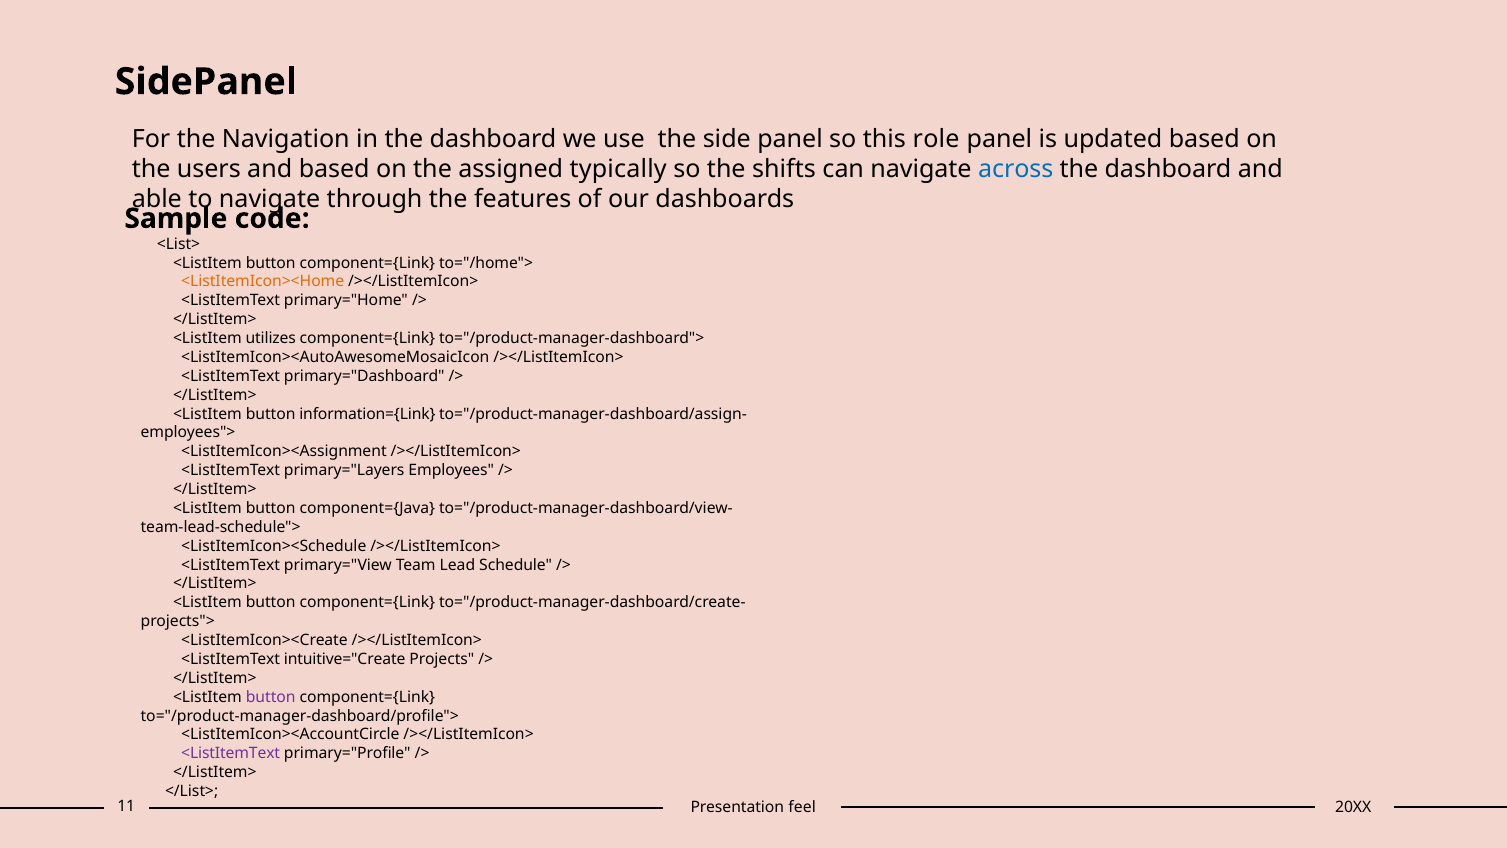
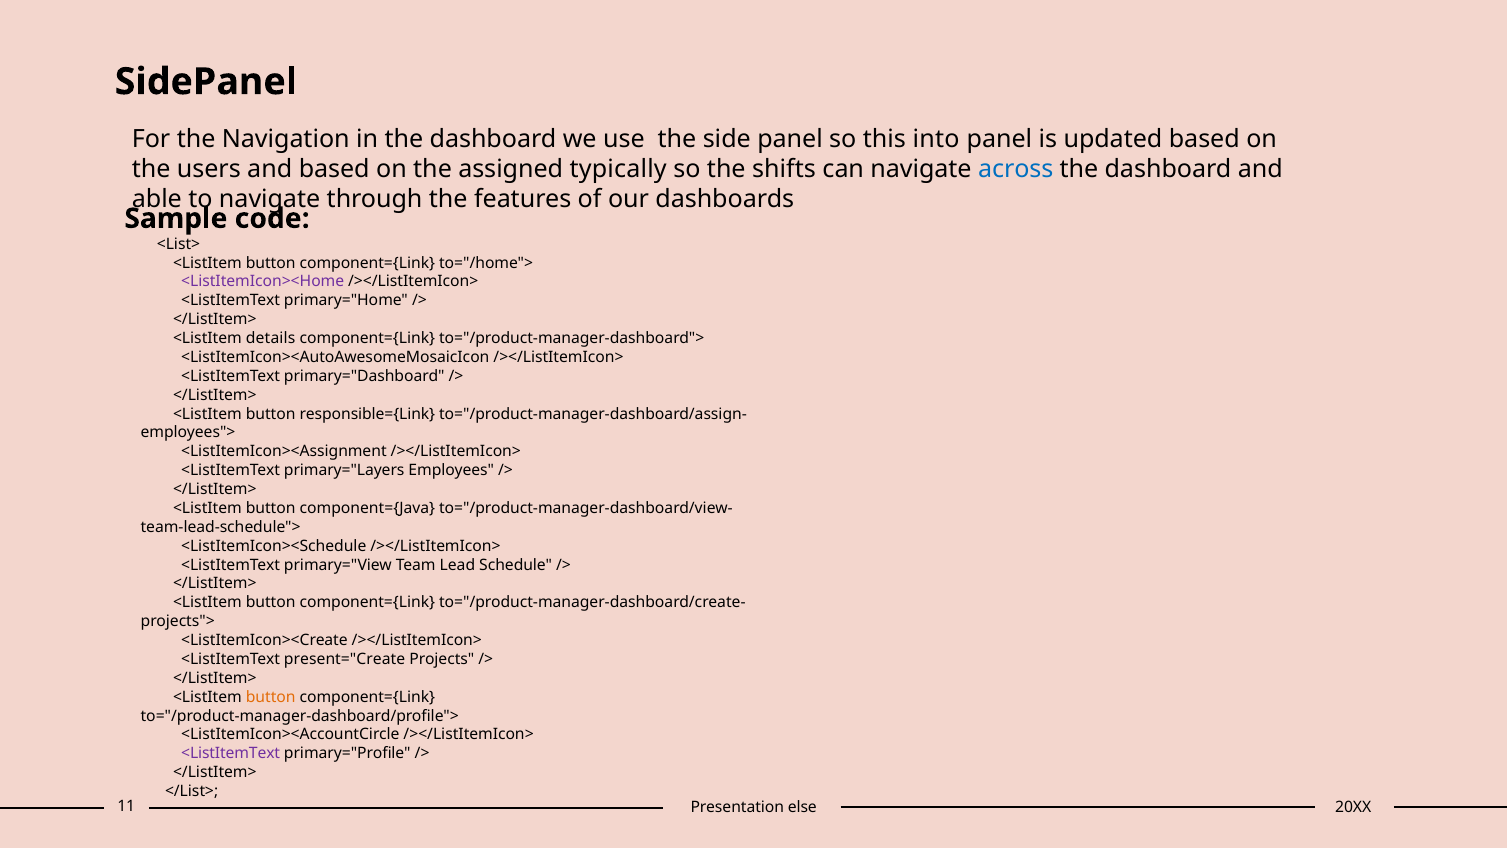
role: role -> into
<ListItemIcon><Home colour: orange -> purple
utilizes: utilizes -> details
information={Link: information={Link -> responsible={Link
intuitive="Create: intuitive="Create -> present="Create
button at (271, 697) colour: purple -> orange
feel: feel -> else
